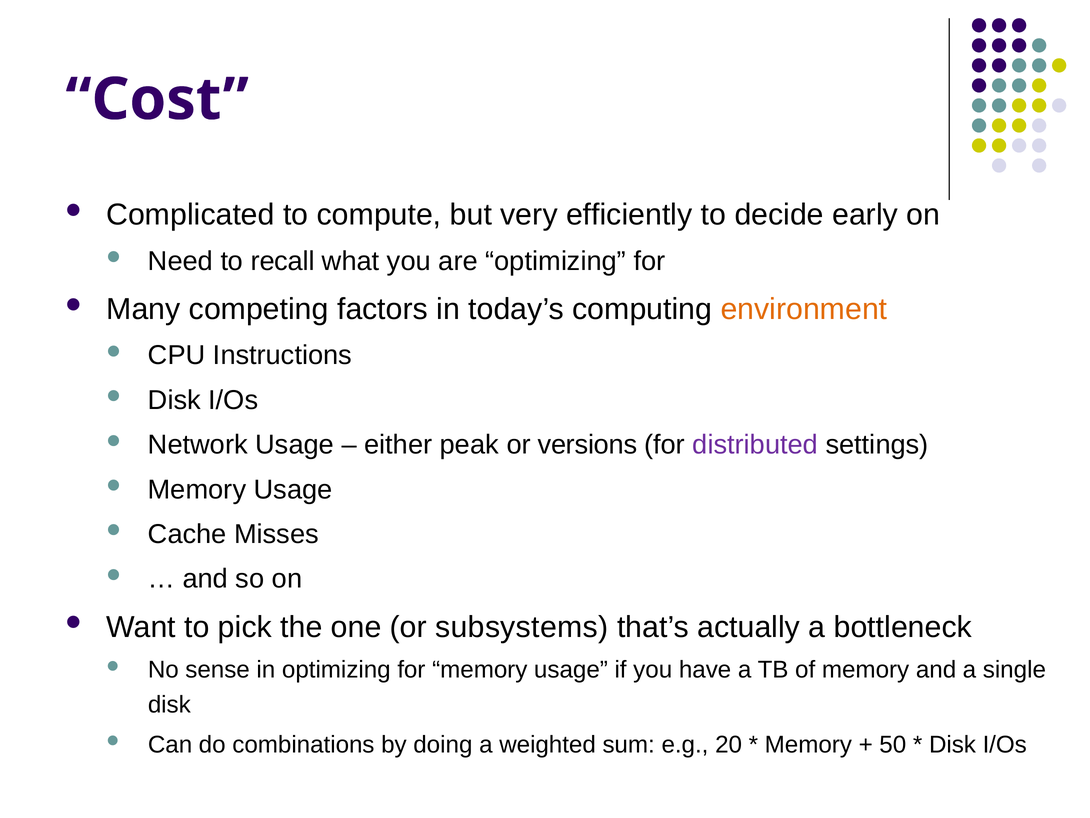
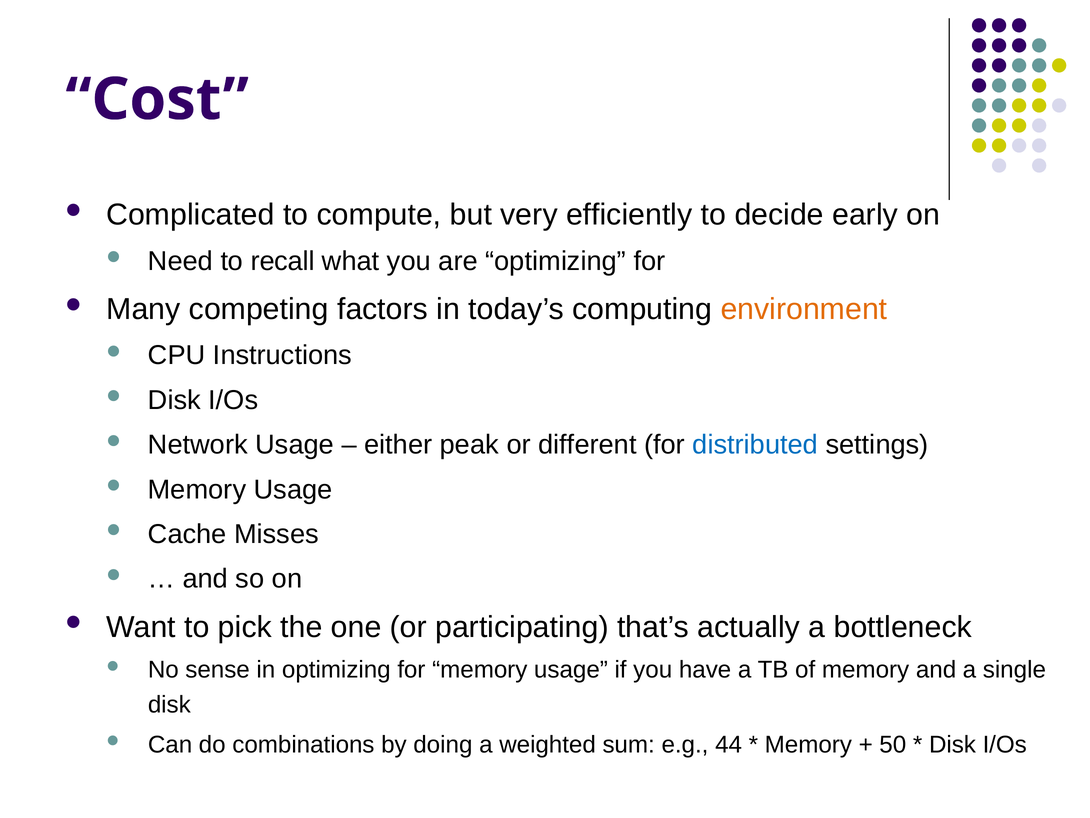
versions: versions -> different
distributed colour: purple -> blue
subsystems: subsystems -> participating
20: 20 -> 44
